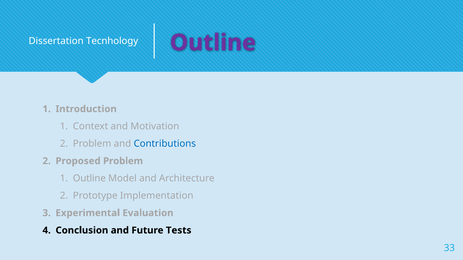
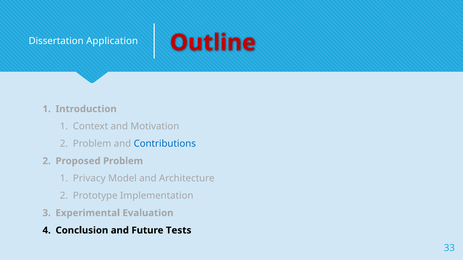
Tecnhology: Tecnhology -> Application
Outline at (213, 43) colour: purple -> red
Outline at (89, 179): Outline -> Privacy
